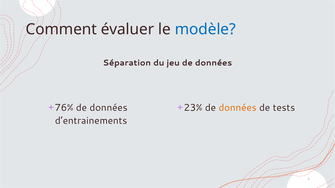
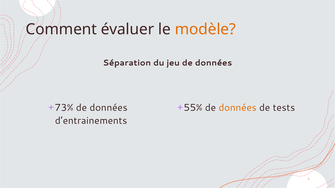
modèle colour: blue -> orange
76%: 76% -> 73%
23%: 23% -> 55%
